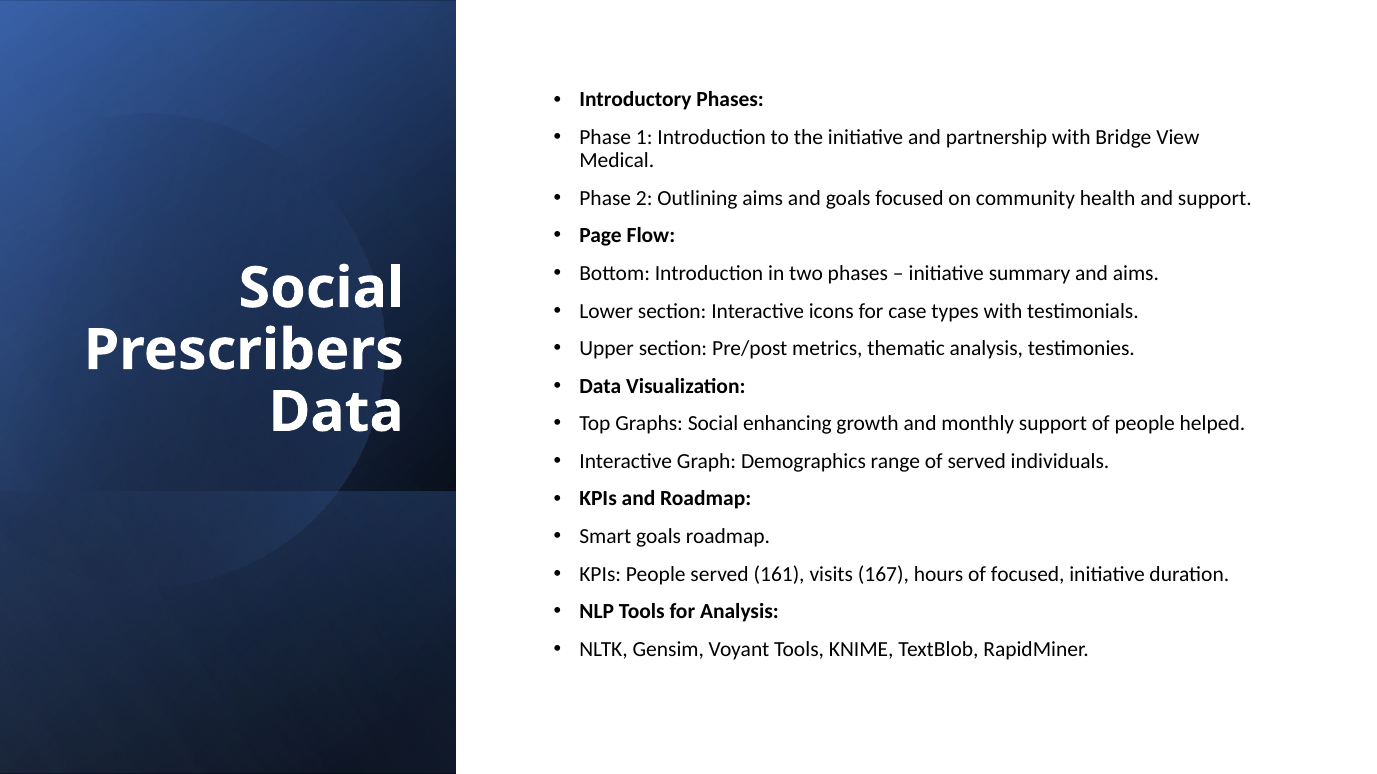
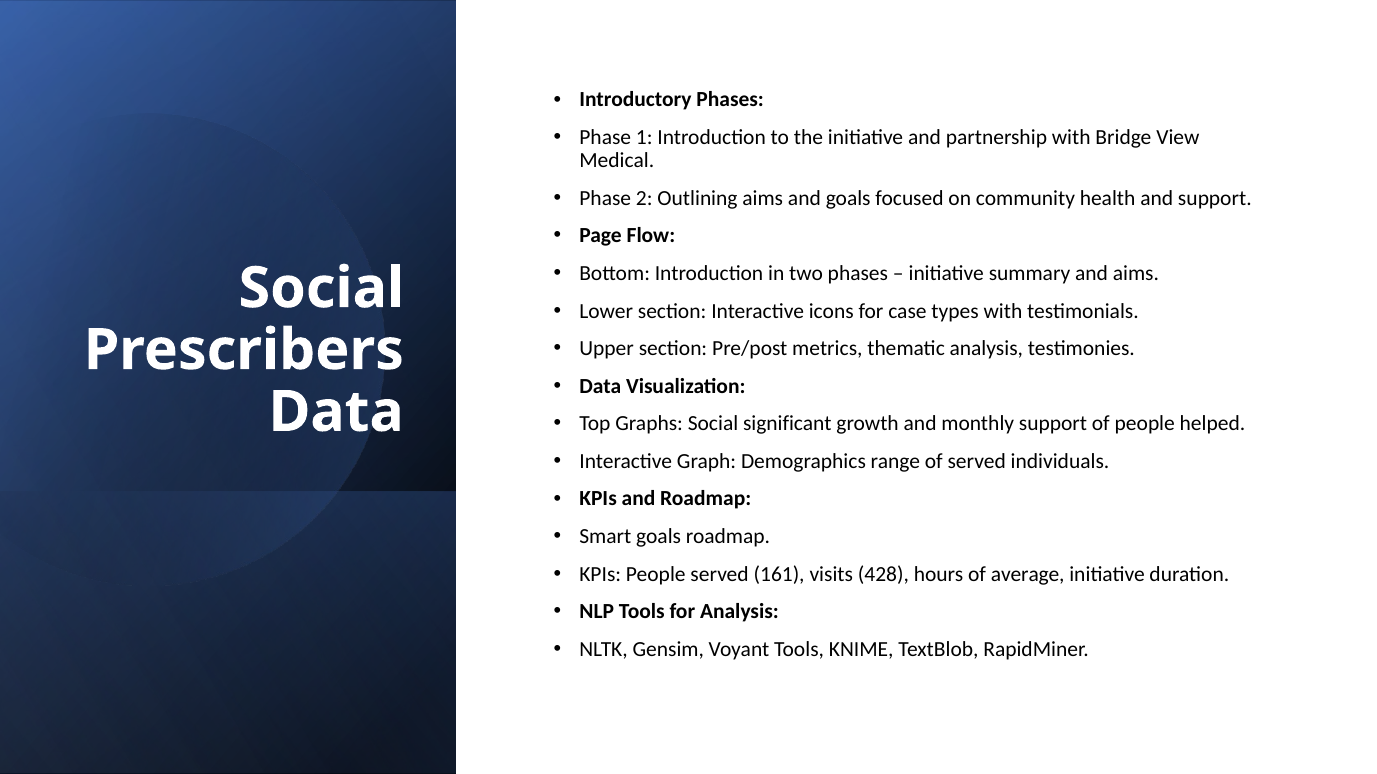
enhancing: enhancing -> significant
167: 167 -> 428
of focused: focused -> average
